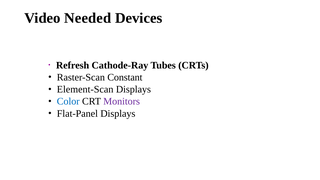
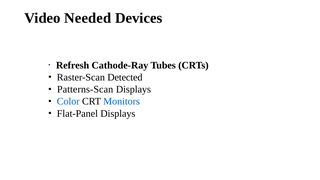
Constant: Constant -> Detected
Element-Scan: Element-Scan -> Patterns-Scan
Monitors colour: purple -> blue
